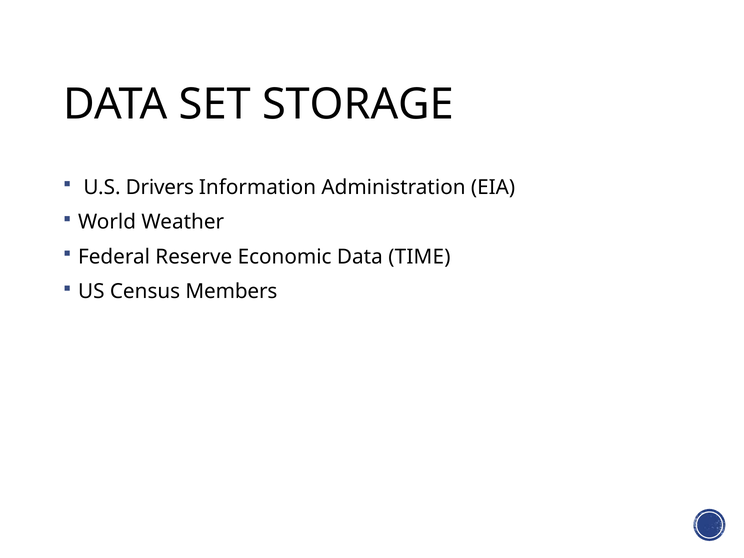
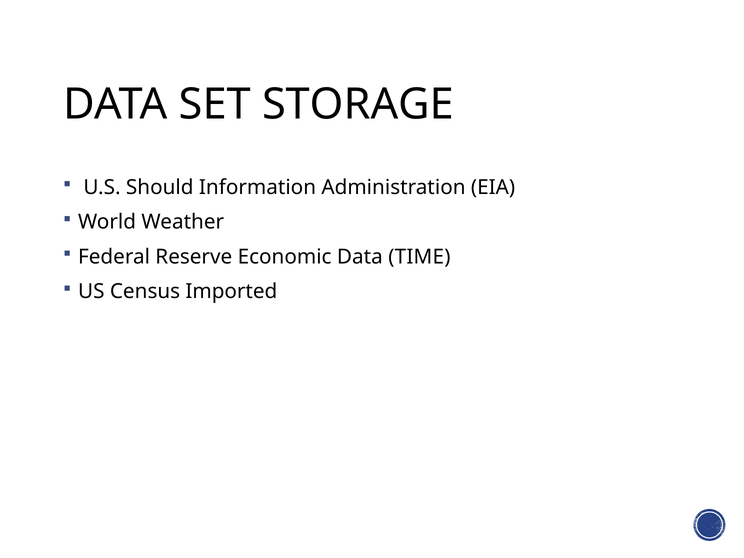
Drivers: Drivers -> Should
Members: Members -> Imported
